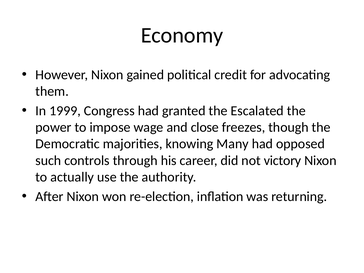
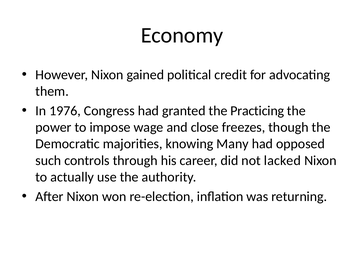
1999: 1999 -> 1976
Escalated: Escalated -> Practicing
victory: victory -> lacked
